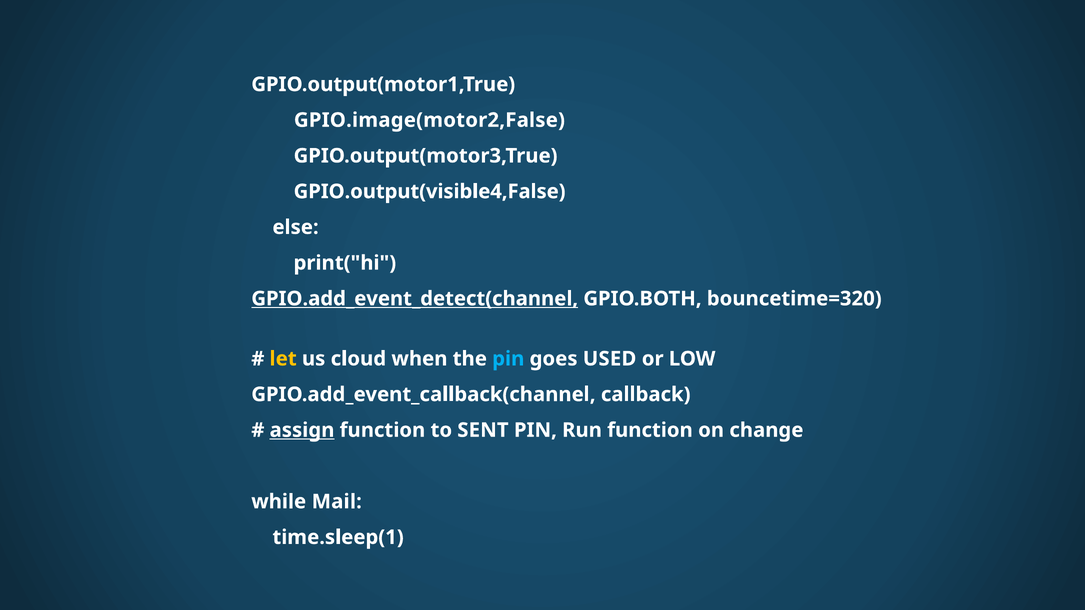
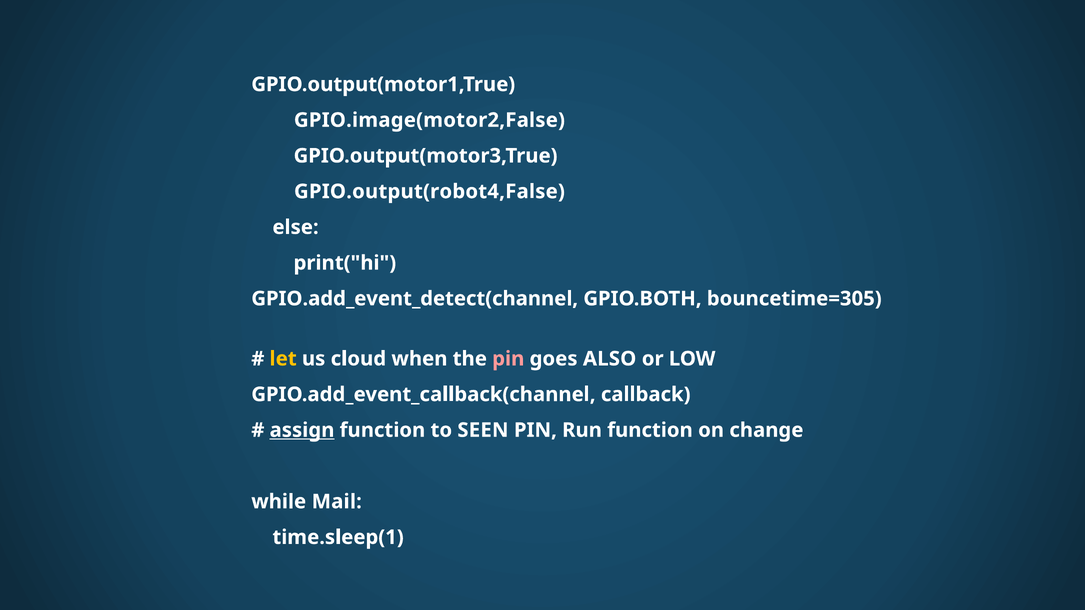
GPIO.output(visible4,False: GPIO.output(visible4,False -> GPIO.output(robot4,False
GPIO.add_event_detect(channel underline: present -> none
bouncetime=320: bouncetime=320 -> bouncetime=305
pin at (508, 359) colour: light blue -> pink
USED: USED -> ALSO
SENT: SENT -> SEEN
